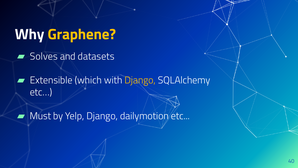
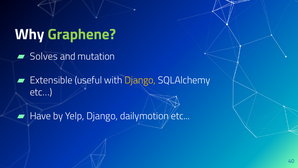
Graphene colour: yellow -> light green
datasets: datasets -> mutation
which: which -> useful
Must: Must -> Have
